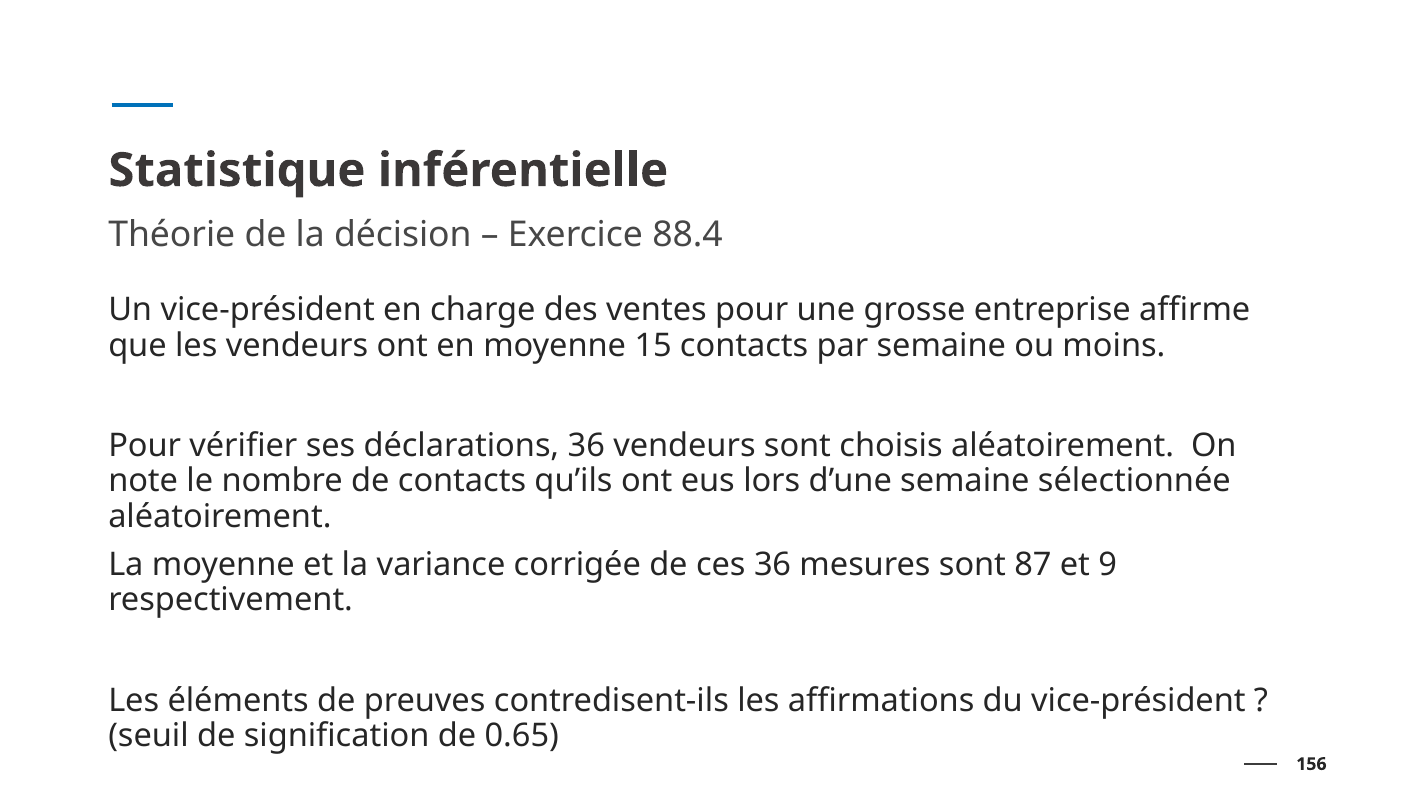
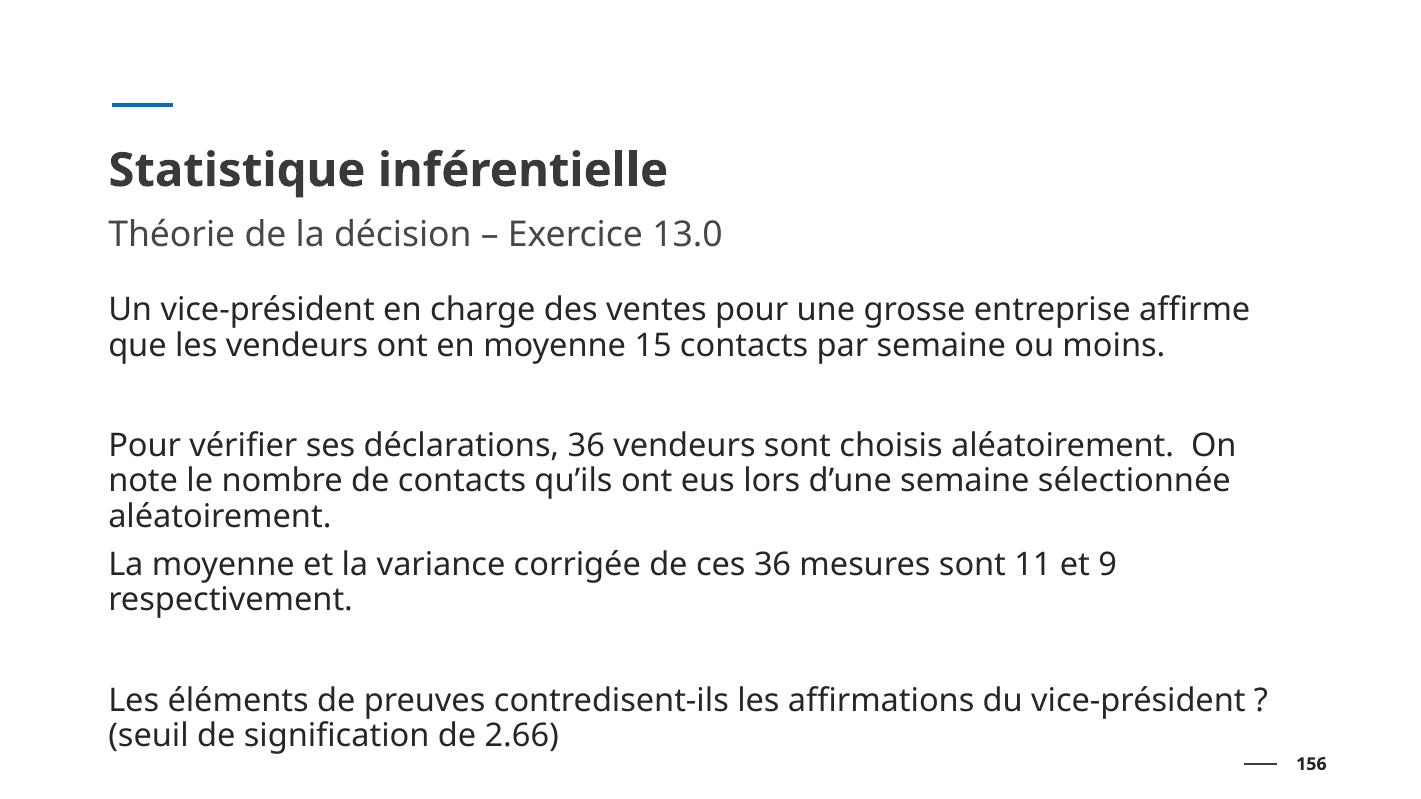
88.4: 88.4 -> 13.0
87: 87 -> 11
0.65: 0.65 -> 2.66
